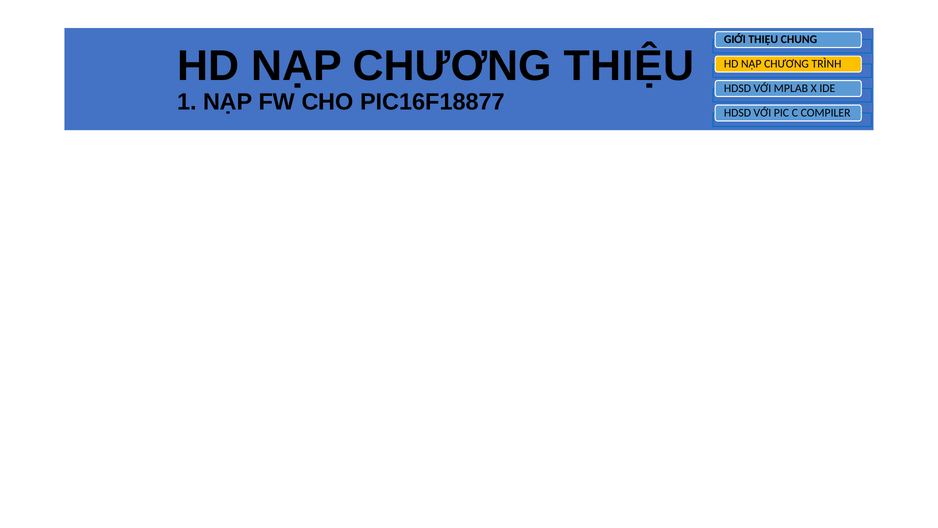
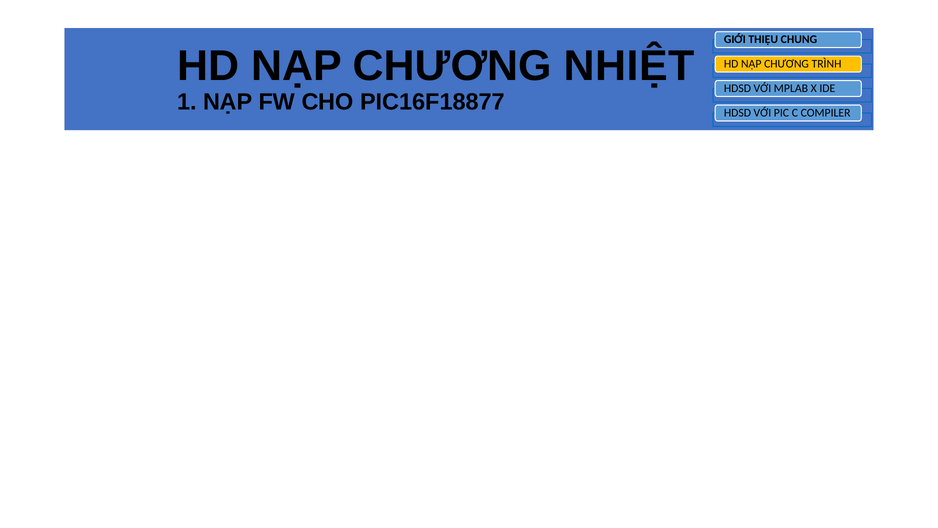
CHƯƠNG THIỆU: THIỆU -> NHIỆT
